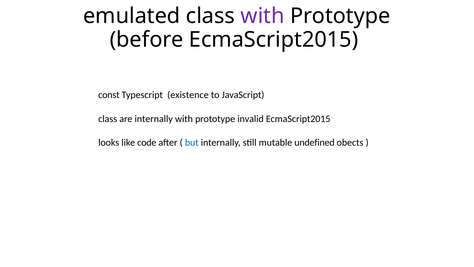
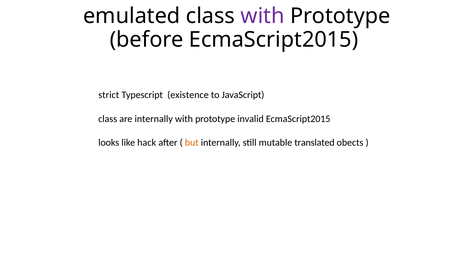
const: const -> strict
code: code -> hack
but colour: blue -> orange
undefined: undefined -> translated
